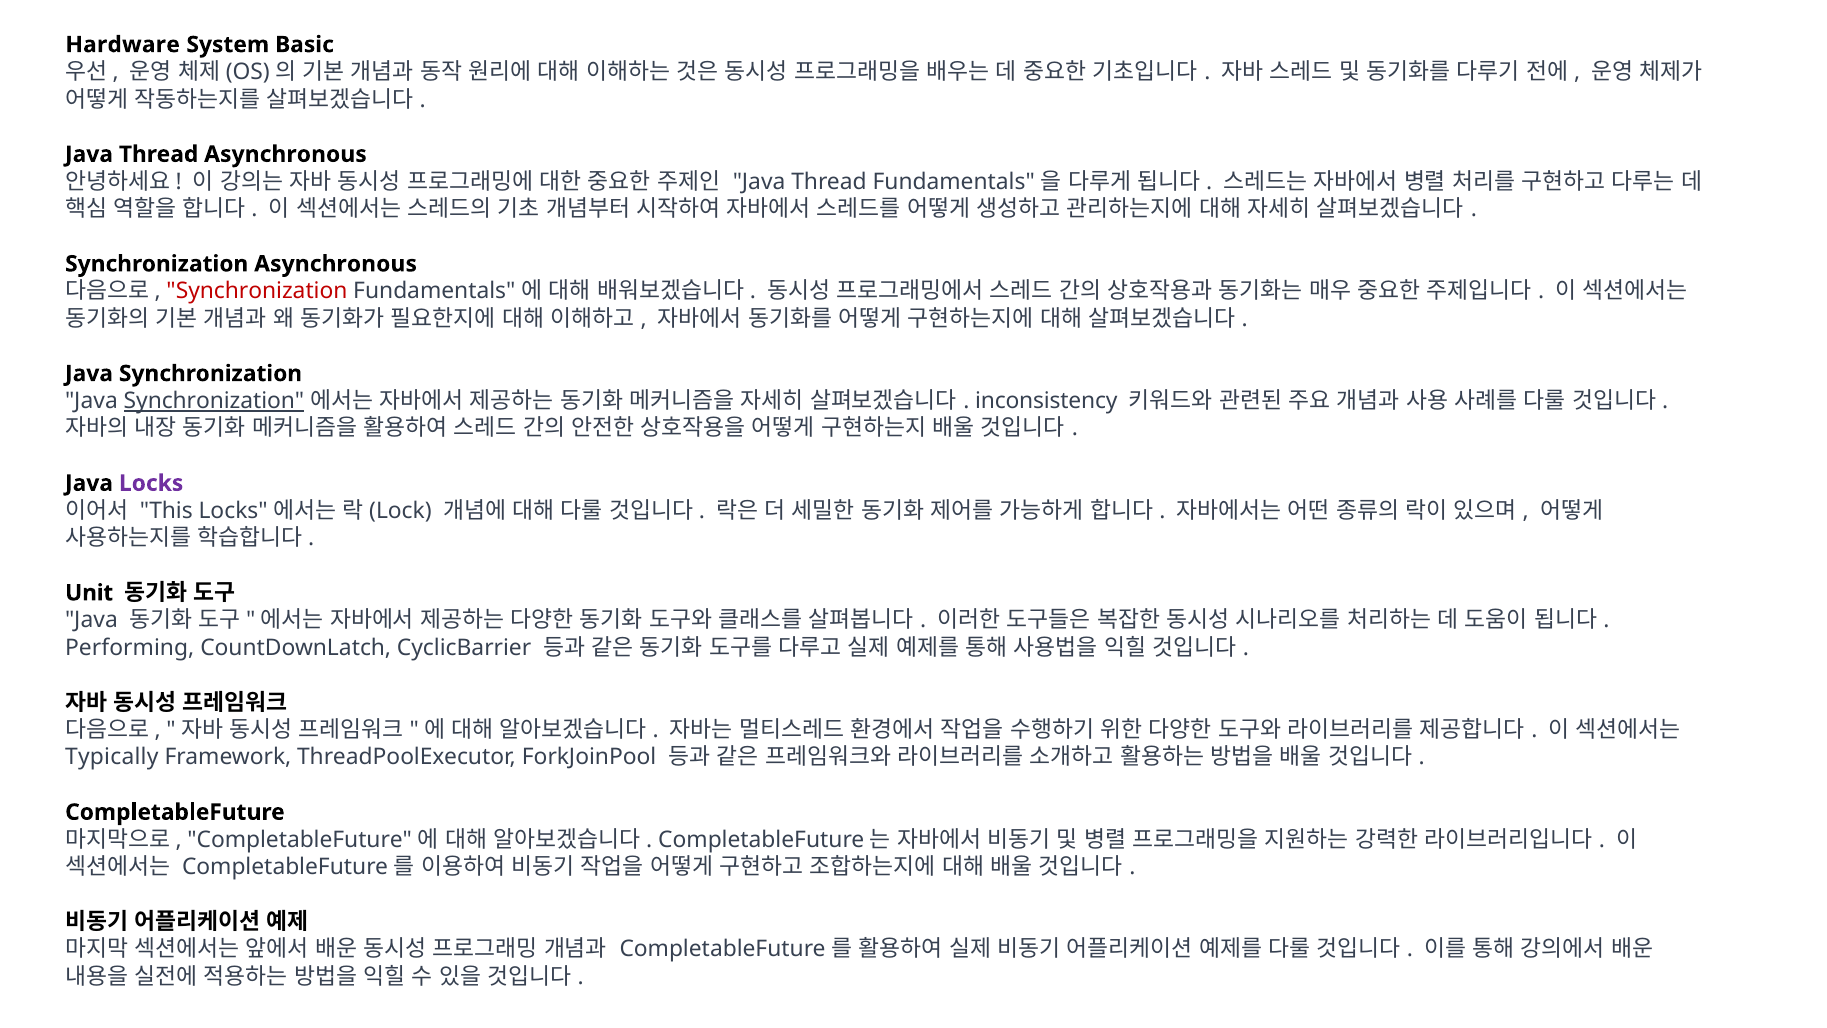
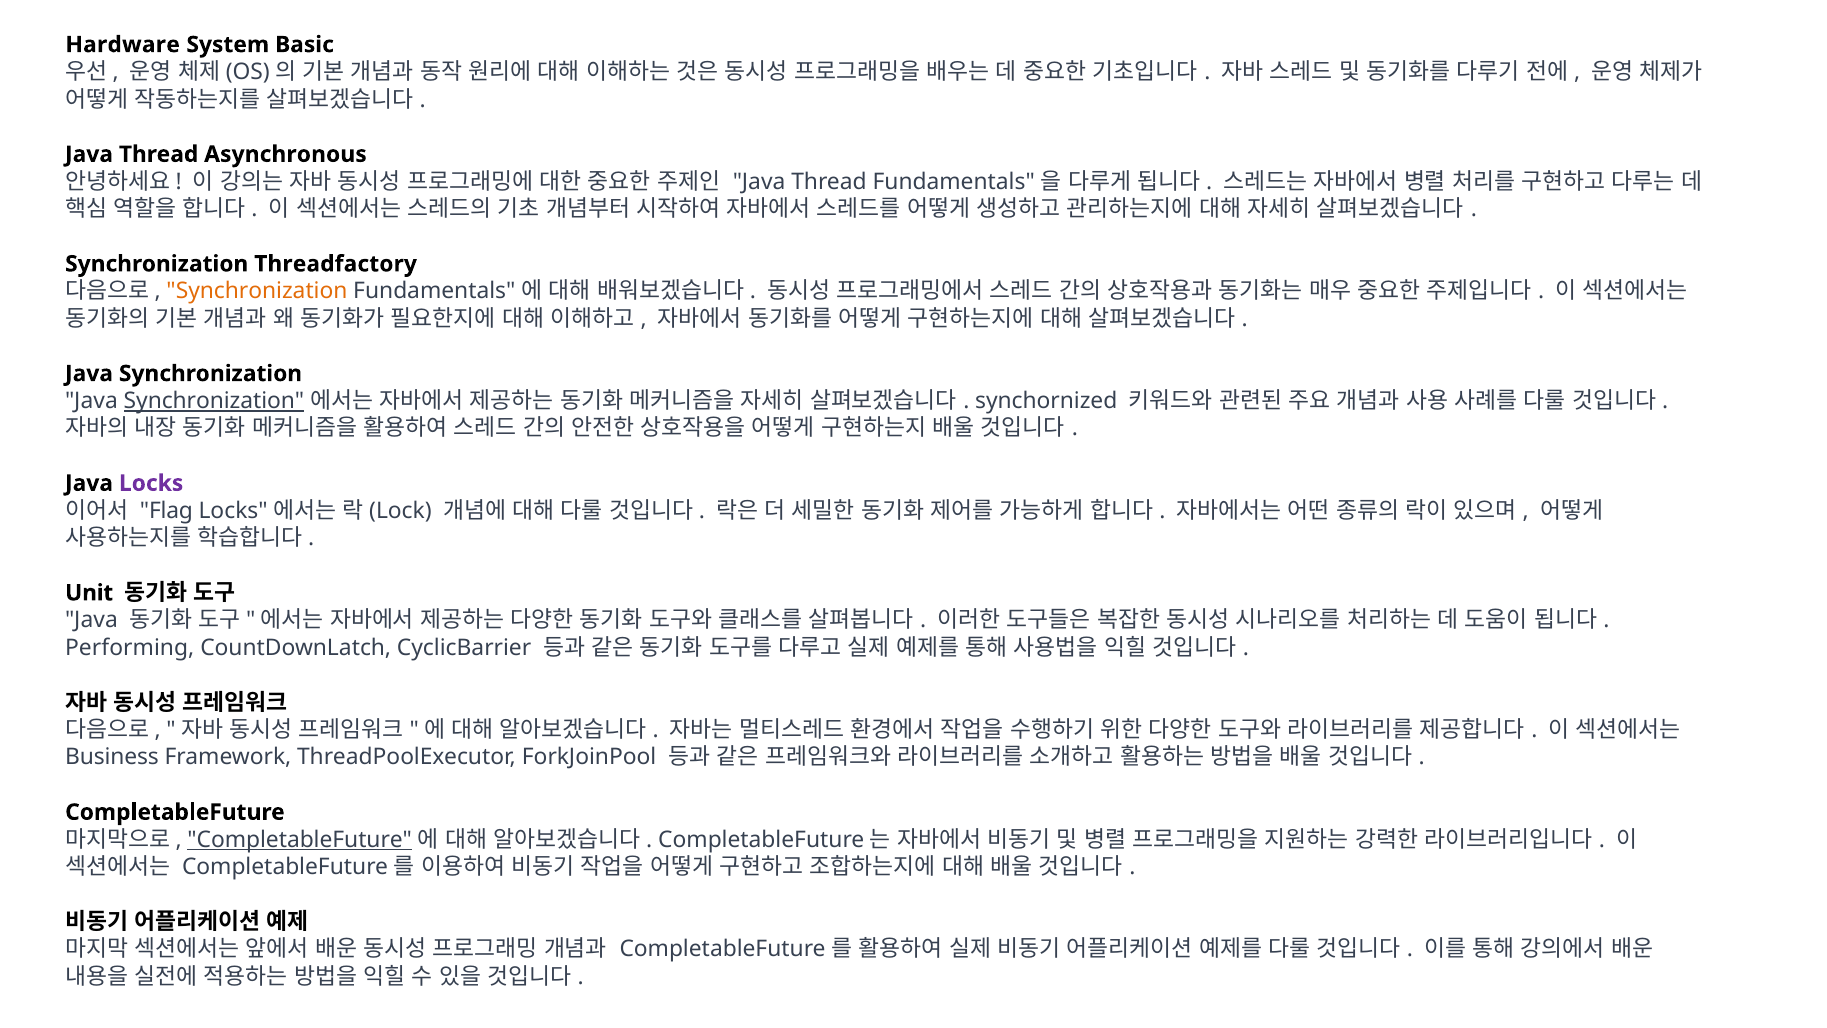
Synchronization Asynchronous: Asynchronous -> Threadfactory
Synchronization at (257, 291) colour: red -> orange
inconsistency: inconsistency -> synchornized
This: This -> Flag
Typically: Typically -> Business
CompletableFuture at (300, 839) underline: none -> present
